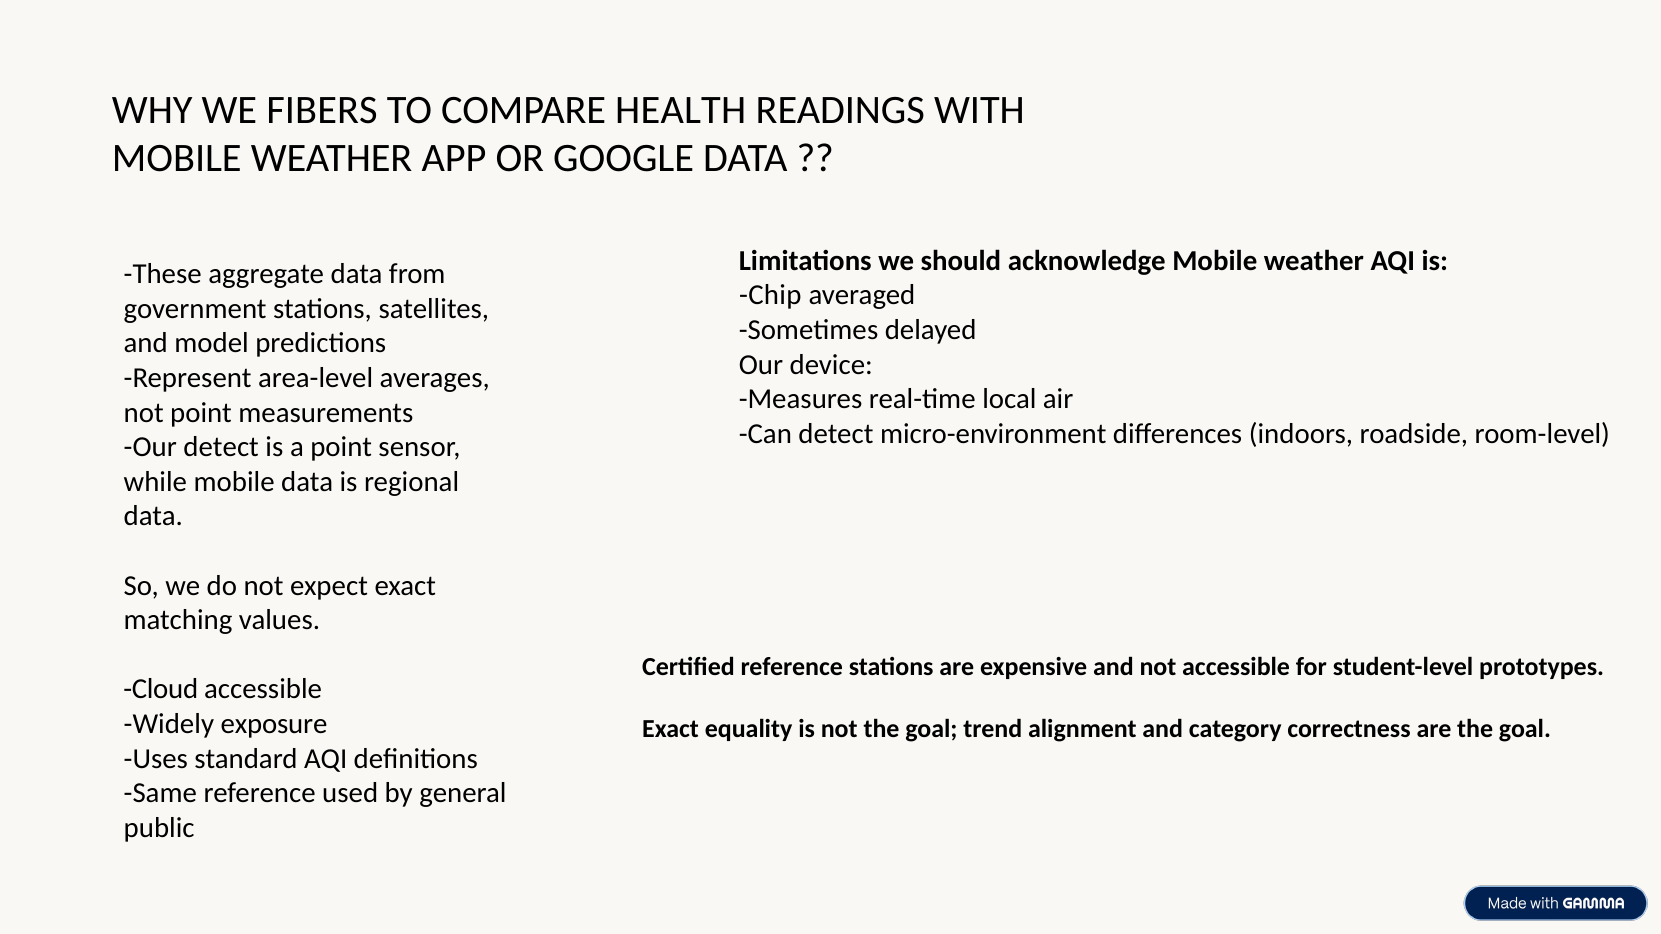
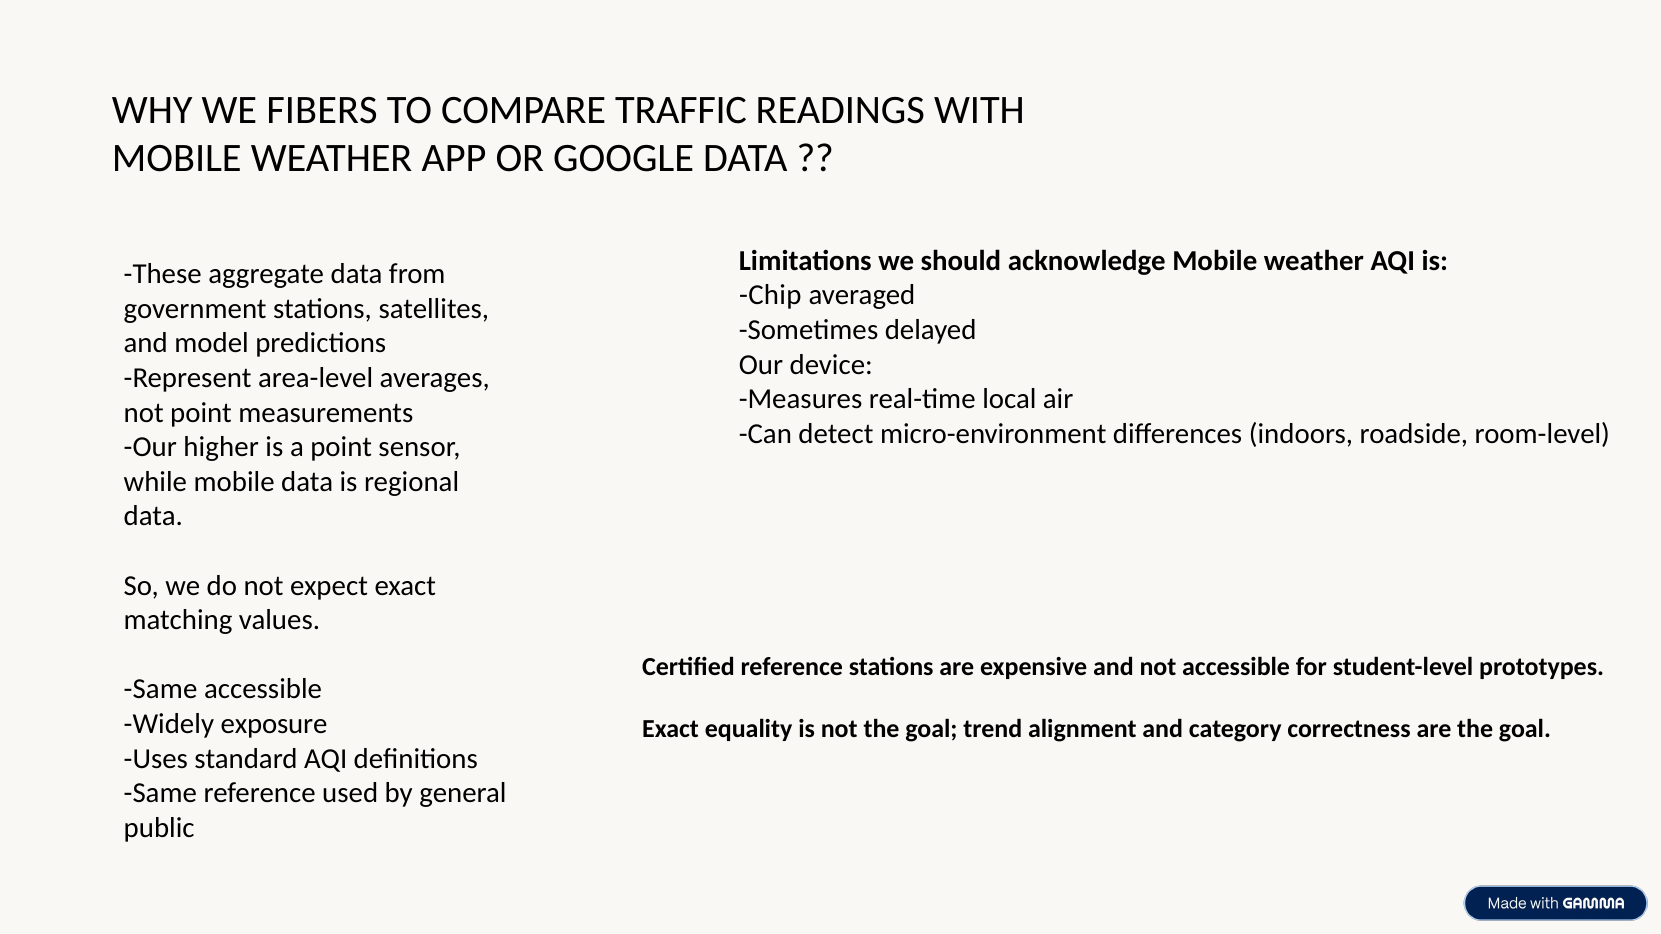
HEALTH: HEALTH -> TRAFFIC
Our detect: detect -> higher
Cloud at (161, 690): Cloud -> Same
